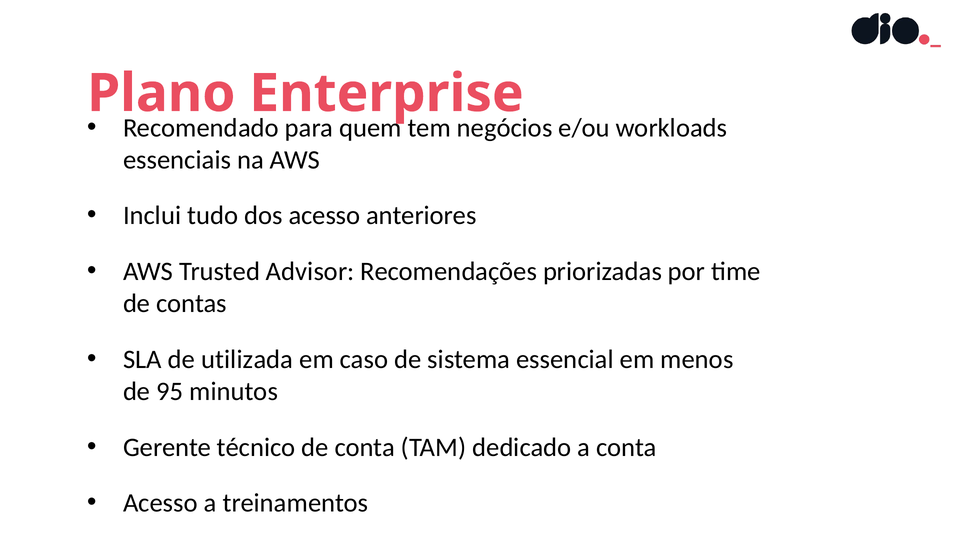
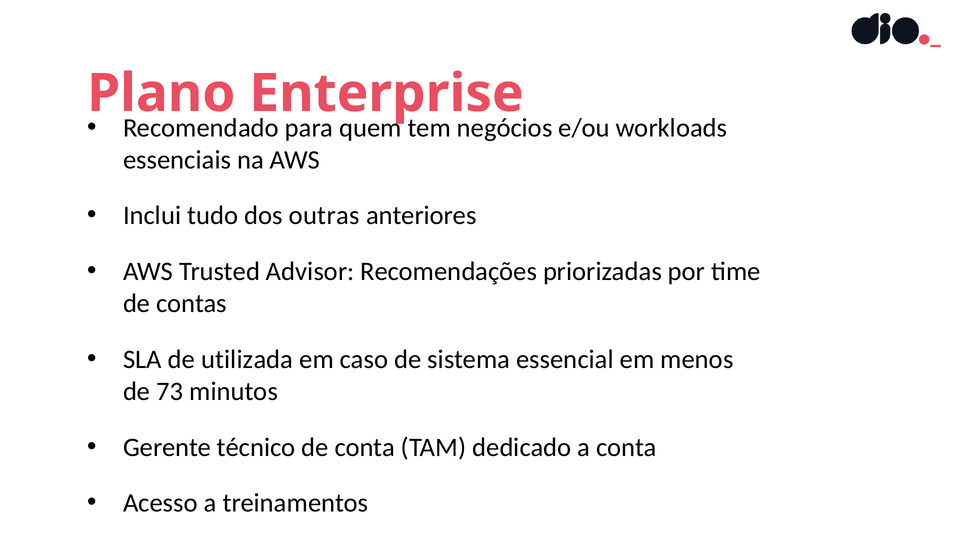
dos acesso: acesso -> outras
95: 95 -> 73
